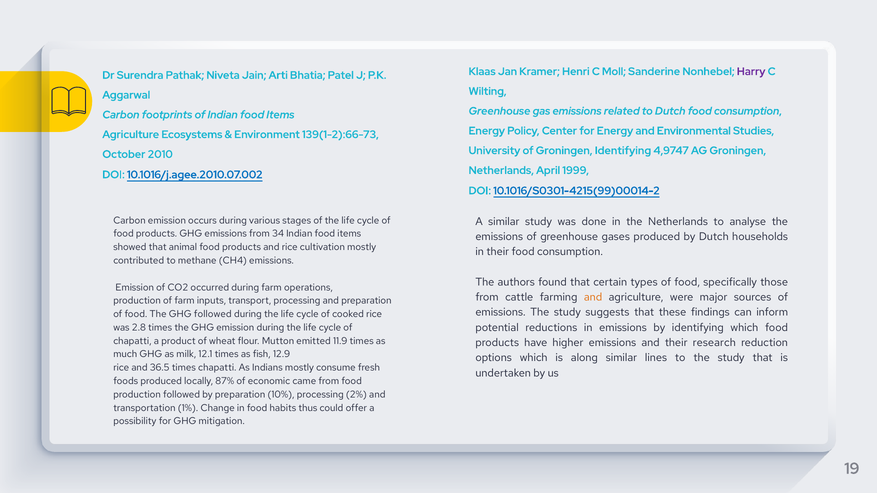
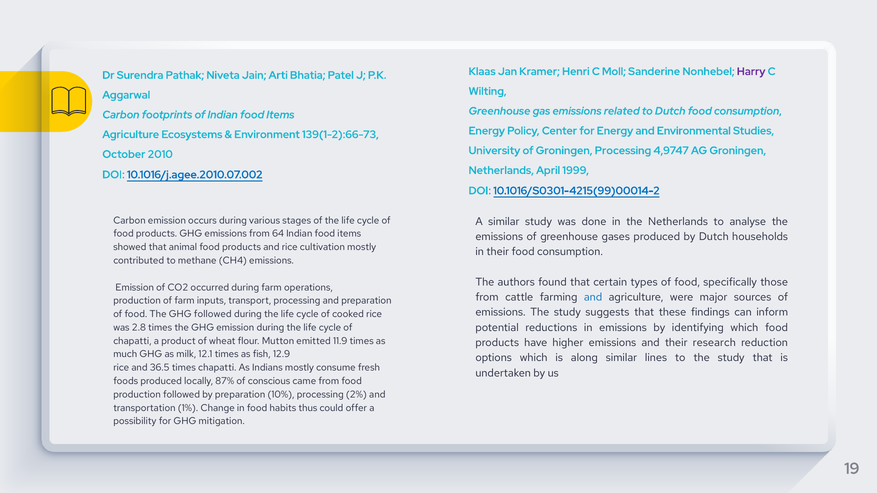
Groningen Identifying: Identifying -> Processing
34: 34 -> 64
and at (593, 297) colour: orange -> blue
economic: economic -> conscious
